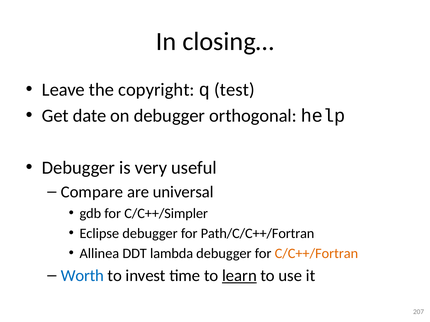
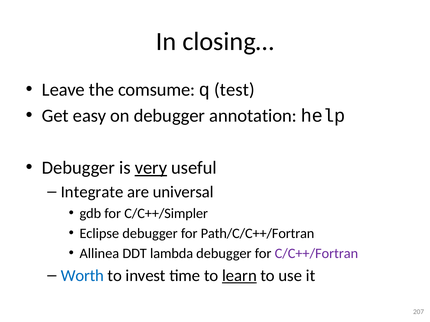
copyright: copyright -> comsume
date: date -> easy
orthogonal: orthogonal -> annotation
very underline: none -> present
Compare: Compare -> Integrate
C/C++/Fortran colour: orange -> purple
